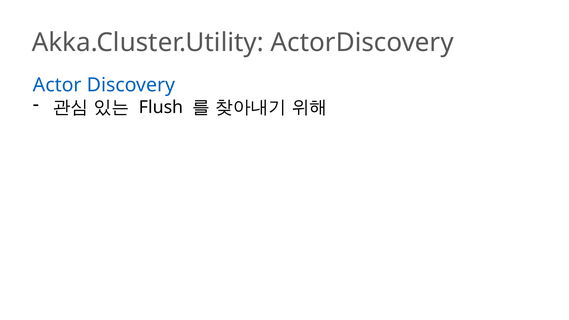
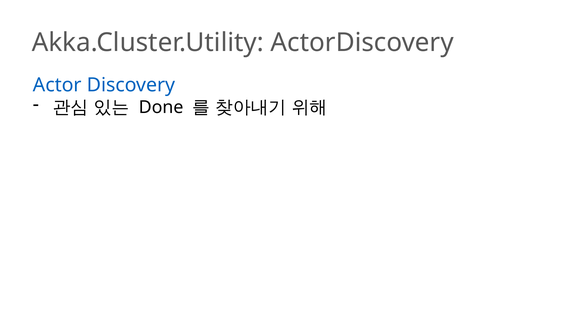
Flush: Flush -> Done
